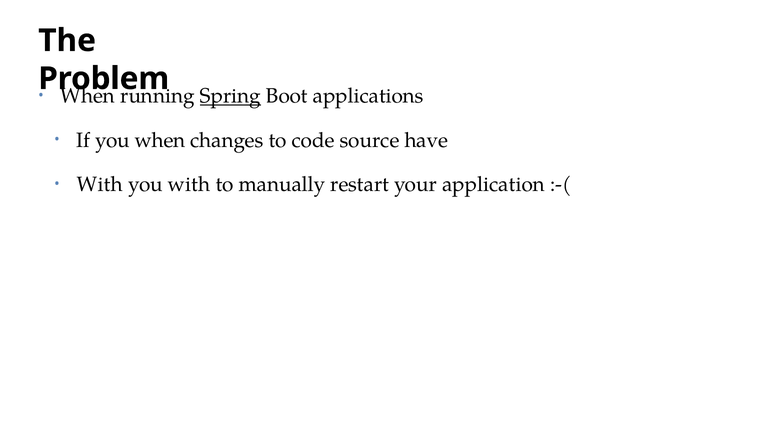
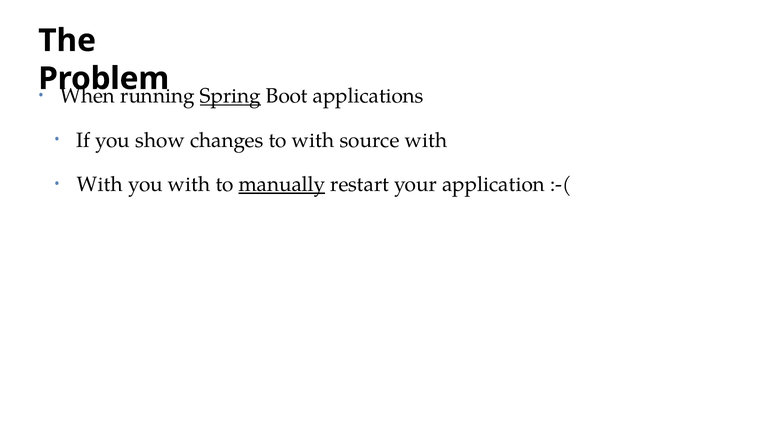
you when: when -> show
to code: code -> with
source have: have -> with
manually underline: none -> present
